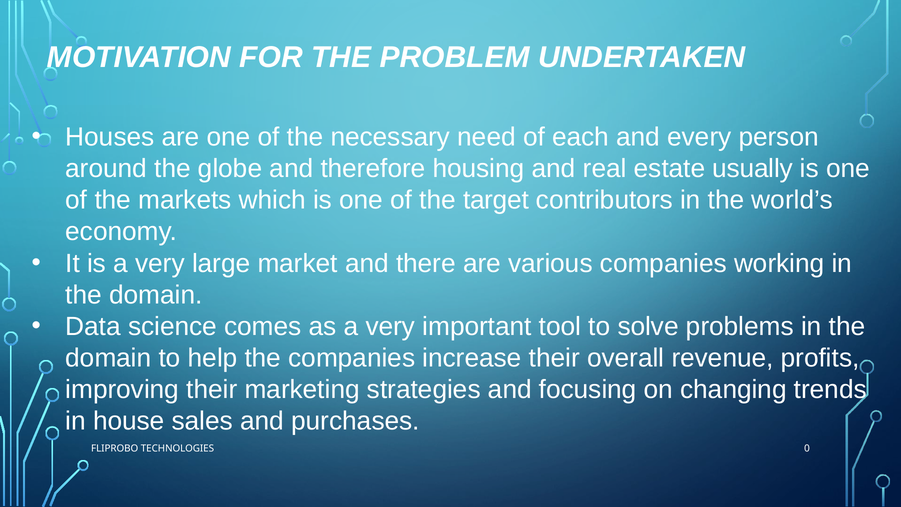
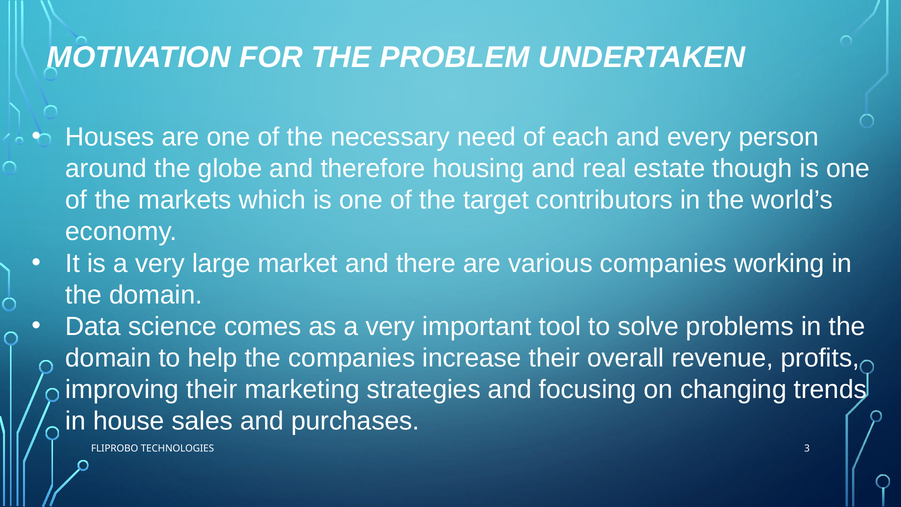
usually: usually -> though
0: 0 -> 3
